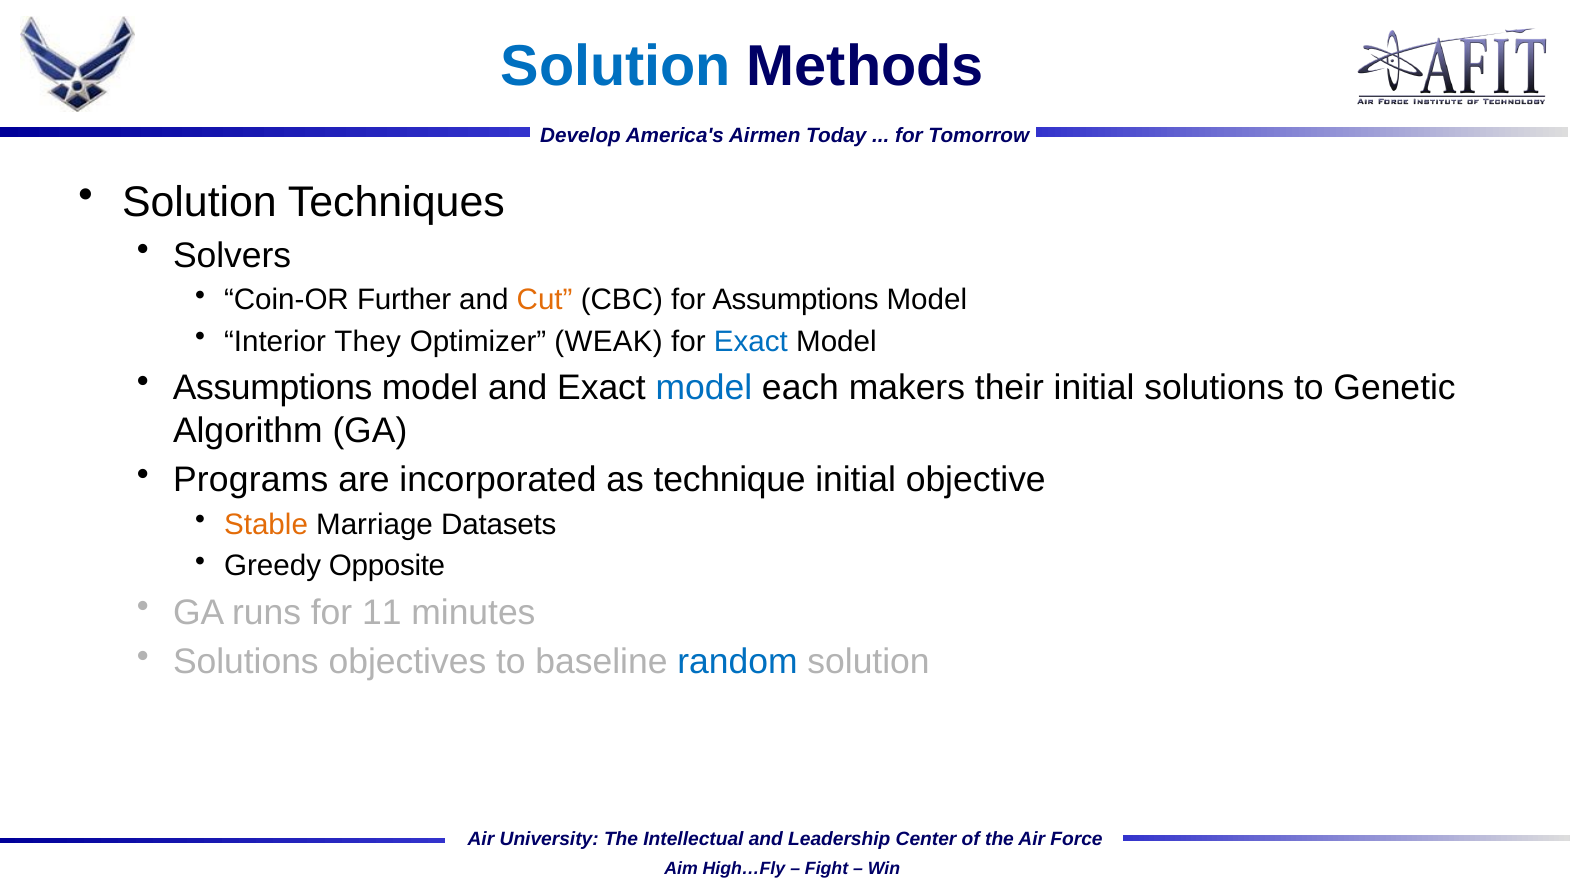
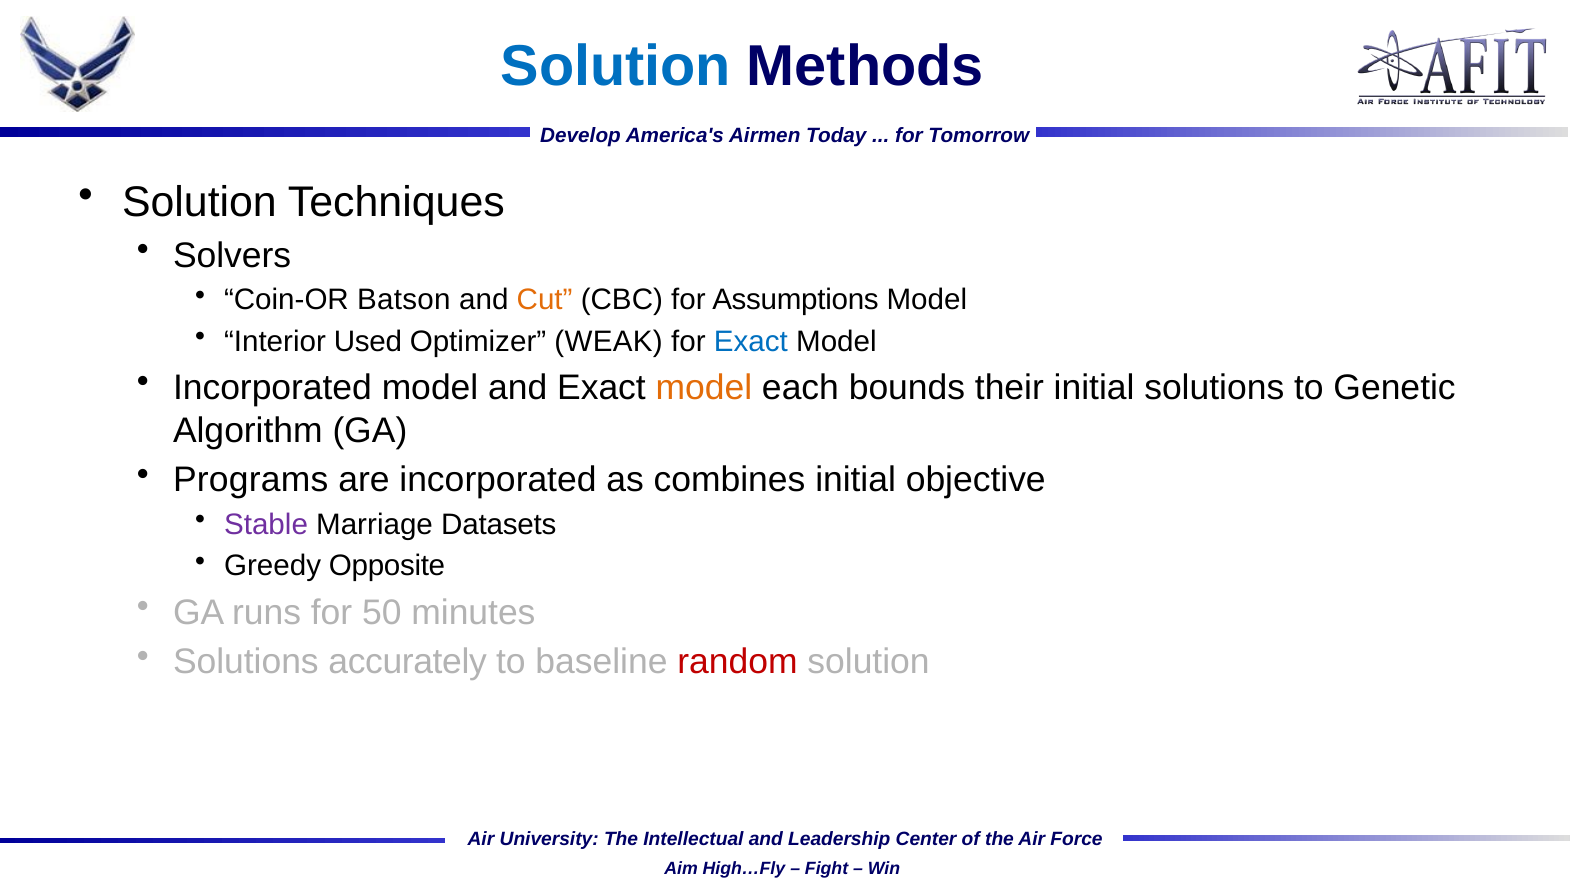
Further: Further -> Batson
They: They -> Used
Assumptions at (273, 388): Assumptions -> Incorporated
model at (704, 388) colour: blue -> orange
makers: makers -> bounds
technique: technique -> combines
Stable colour: orange -> purple
11: 11 -> 50
objectives: objectives -> accurately
random colour: blue -> red
